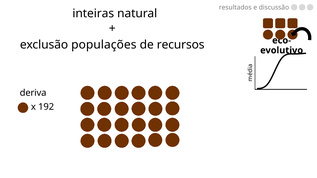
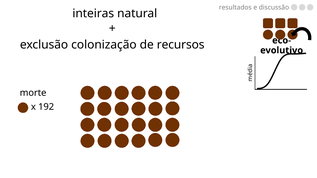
populações: populações -> colonização
deriva: deriva -> morte
